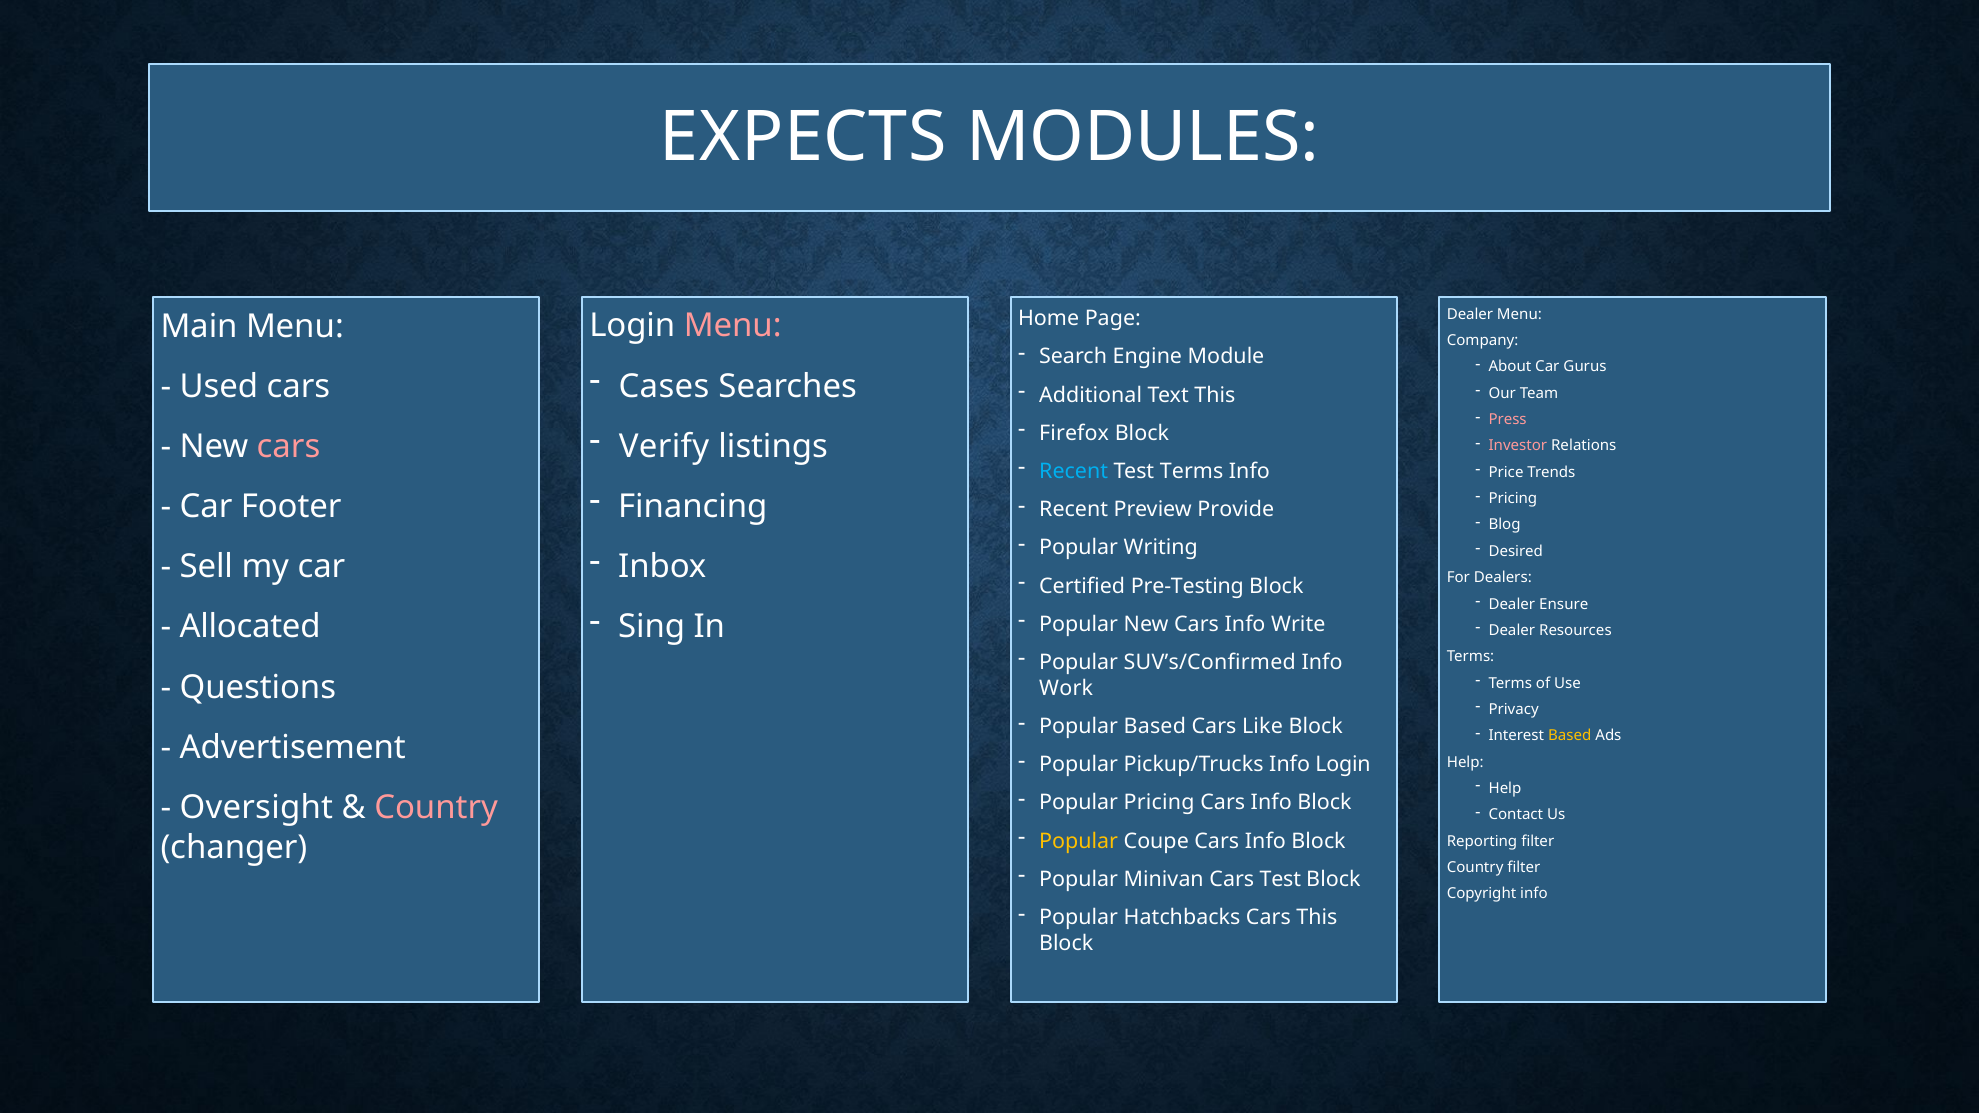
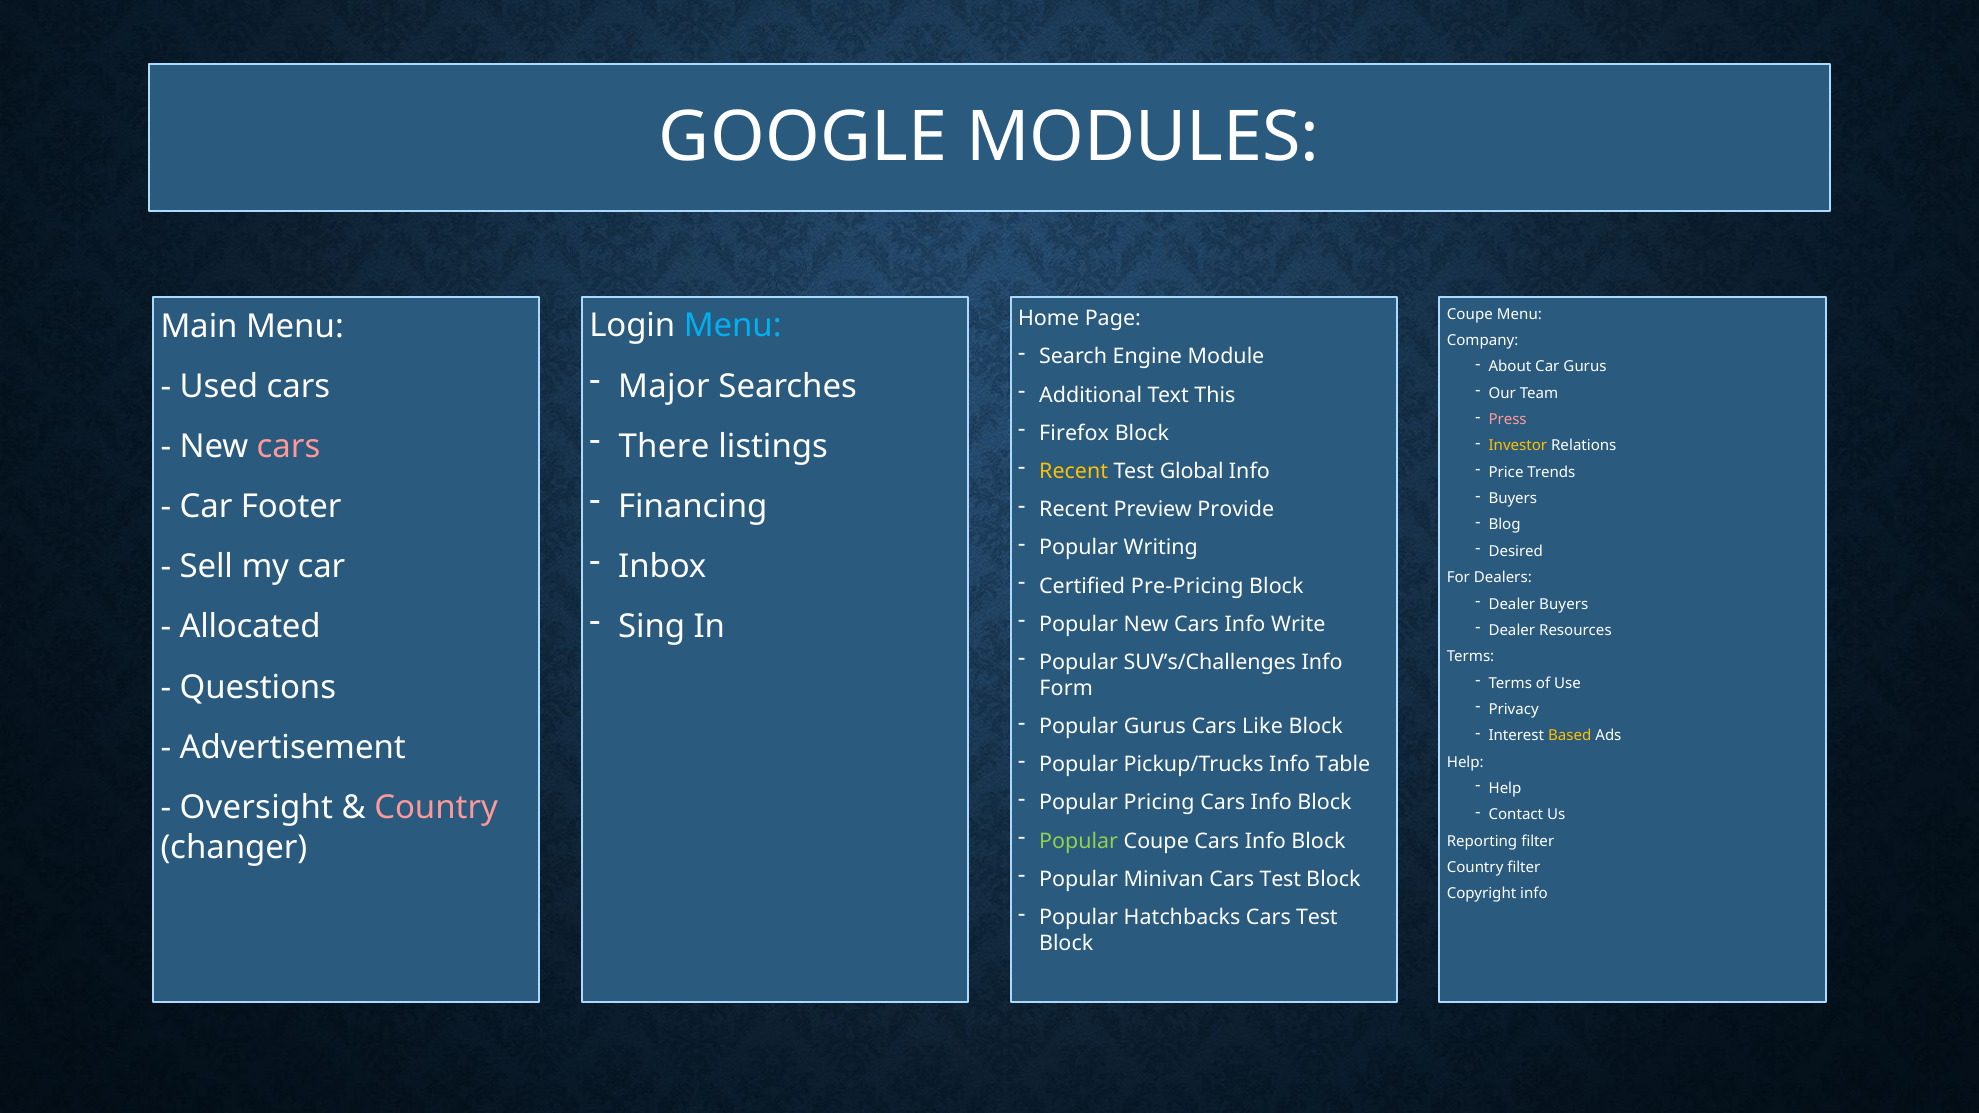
EXPECTS: EXPECTS -> GOOGLE
Dealer at (1470, 314): Dealer -> Coupe
Menu at (733, 326) colour: pink -> light blue
Cases: Cases -> Major
Verify: Verify -> There
Investor colour: pink -> yellow
Recent at (1074, 471) colour: light blue -> yellow
Test Terms: Terms -> Global
Pricing at (1513, 499): Pricing -> Buyers
Pre-Testing: Pre-Testing -> Pre-Pricing
Dealer Ensure: Ensure -> Buyers
SUV’s/Confirmed: SUV’s/Confirmed -> SUV’s/Challenges
Work: Work -> Form
Popular Based: Based -> Gurus
Pickup/Trucks Info Login: Login -> Table
Popular at (1079, 841) colour: yellow -> light green
Hatchbacks Cars This: This -> Test
